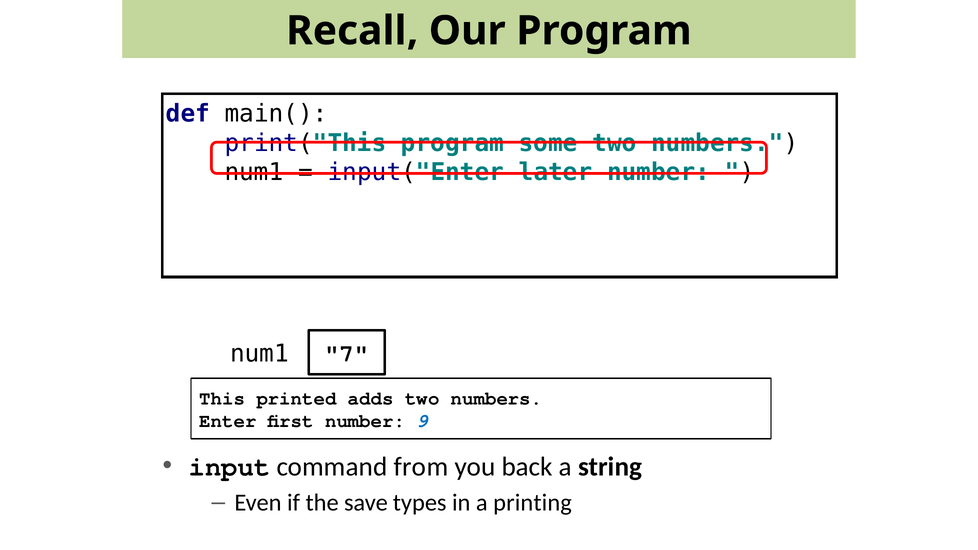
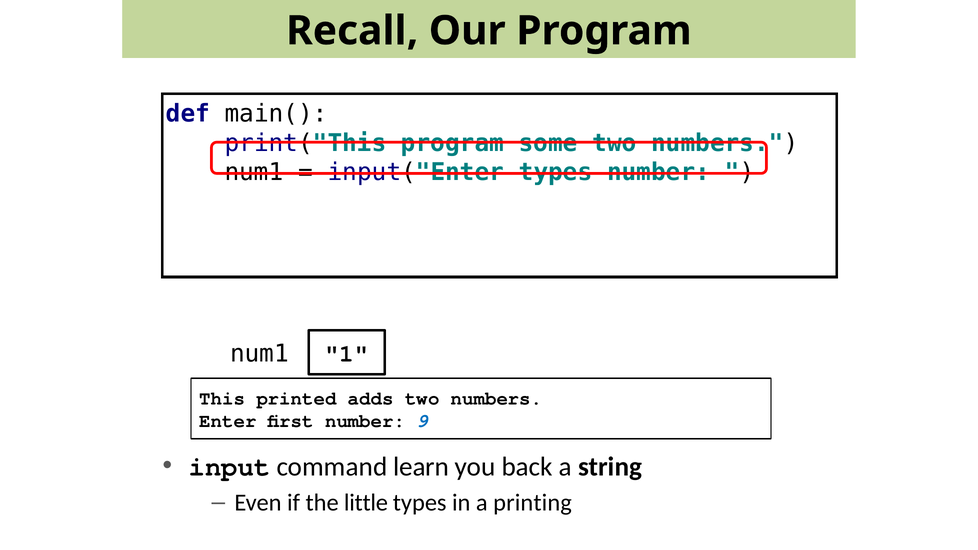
input("Enter later: later -> types
7: 7 -> 1
from: from -> learn
save: save -> little
